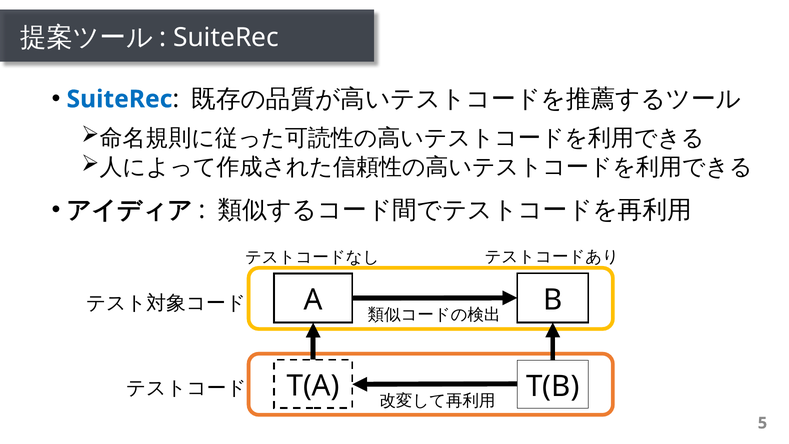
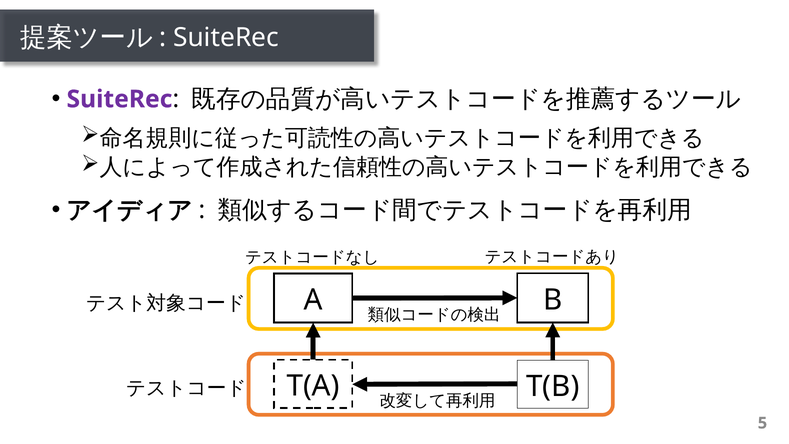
SuiteRec at (119, 99) colour: blue -> purple
